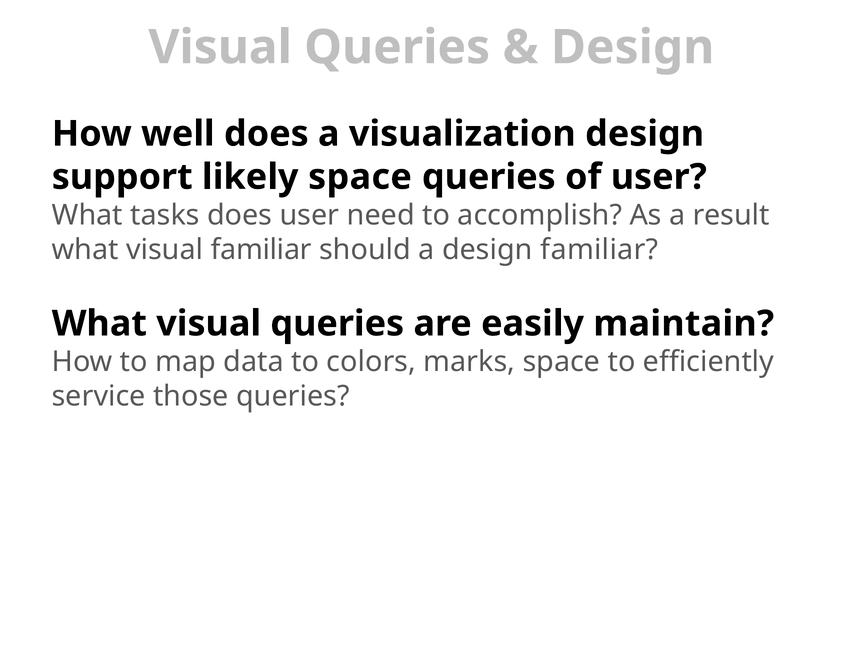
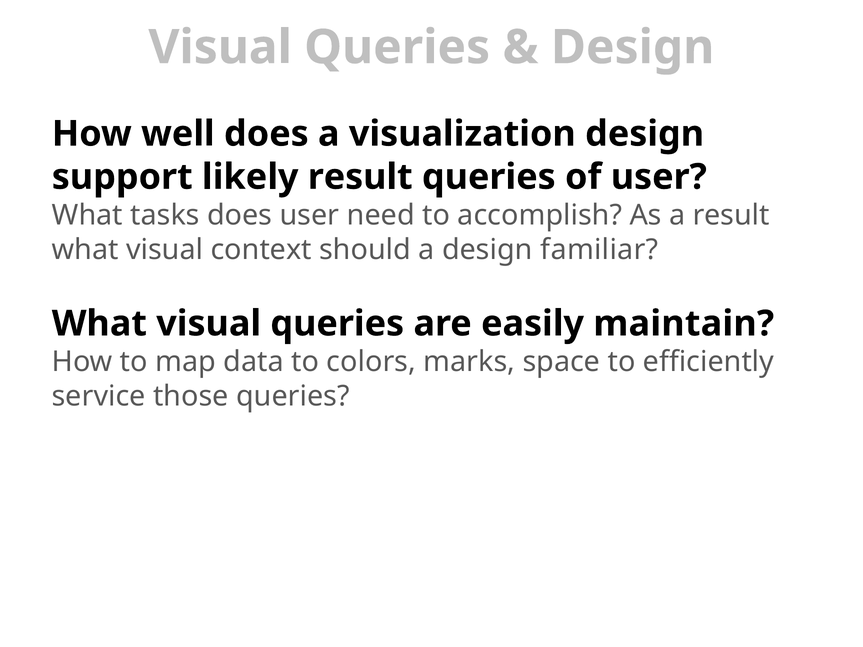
likely space: space -> result
visual familiar: familiar -> context
